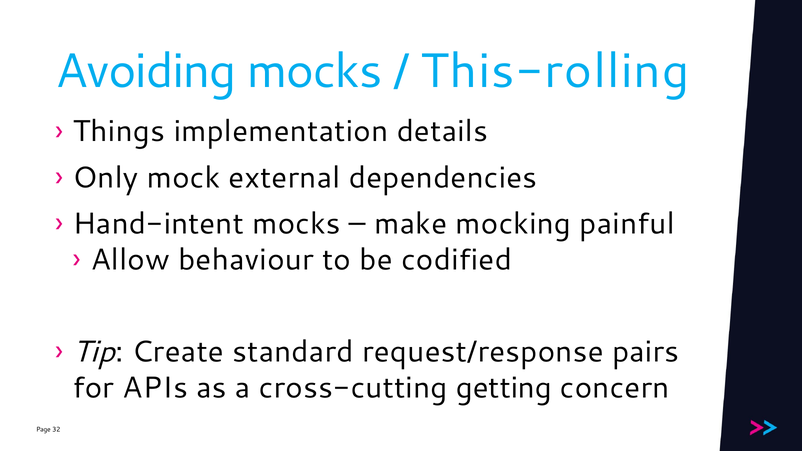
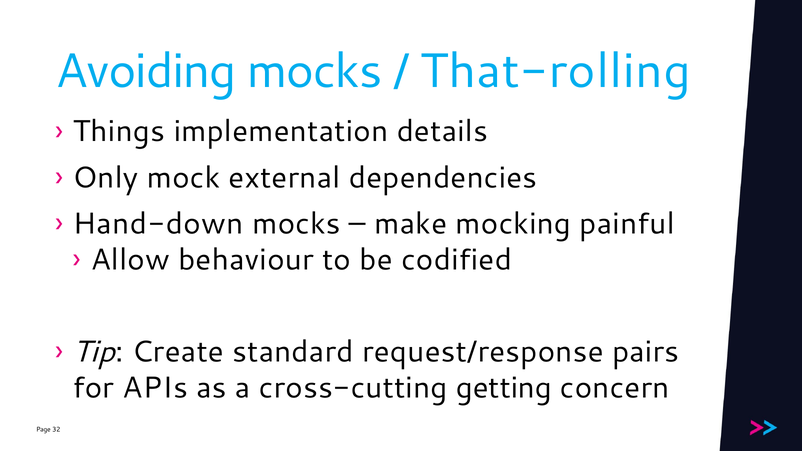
This-rolling: This-rolling -> That-rolling
Hand-intent: Hand-intent -> Hand-down
